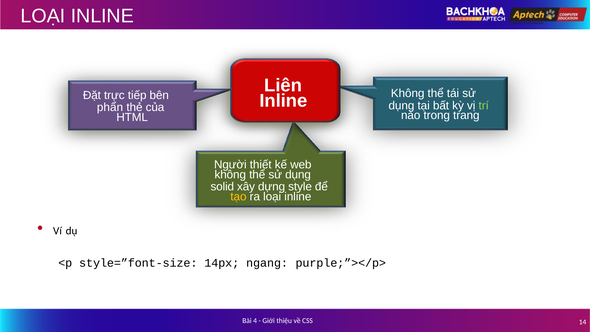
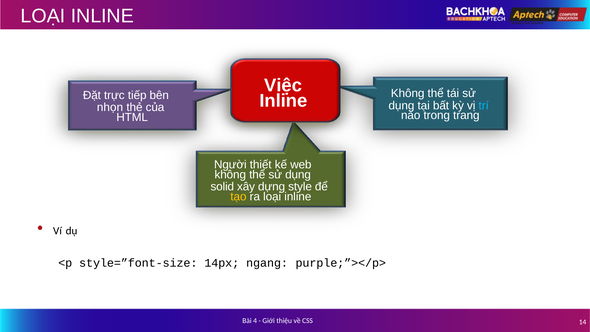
Liên: Liên -> Việc
trí colour: light green -> light blue
phẩn: phẩn -> nhọn
